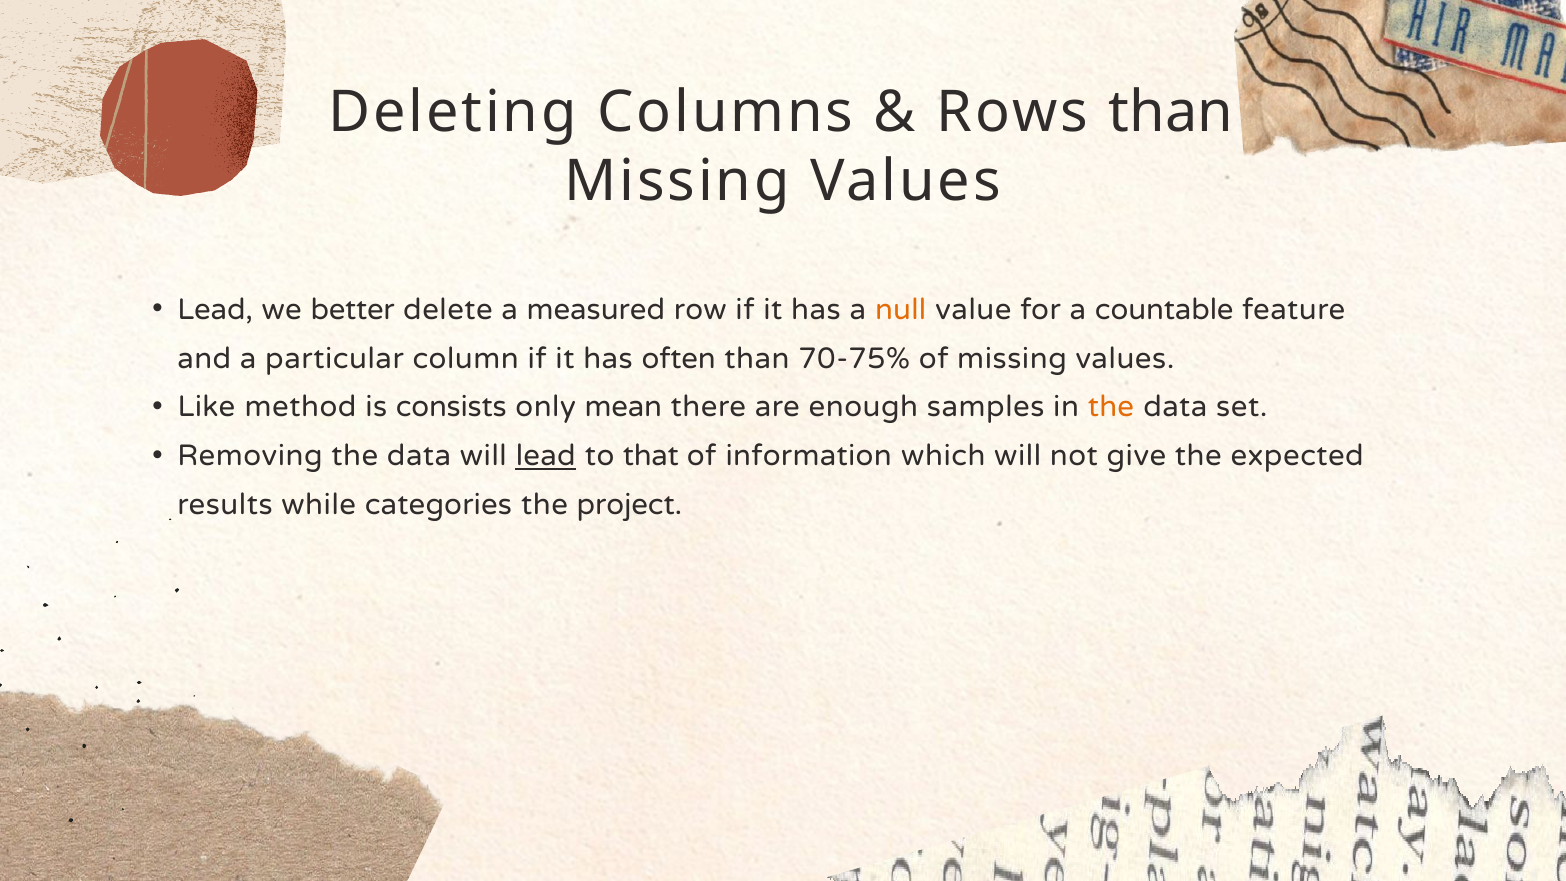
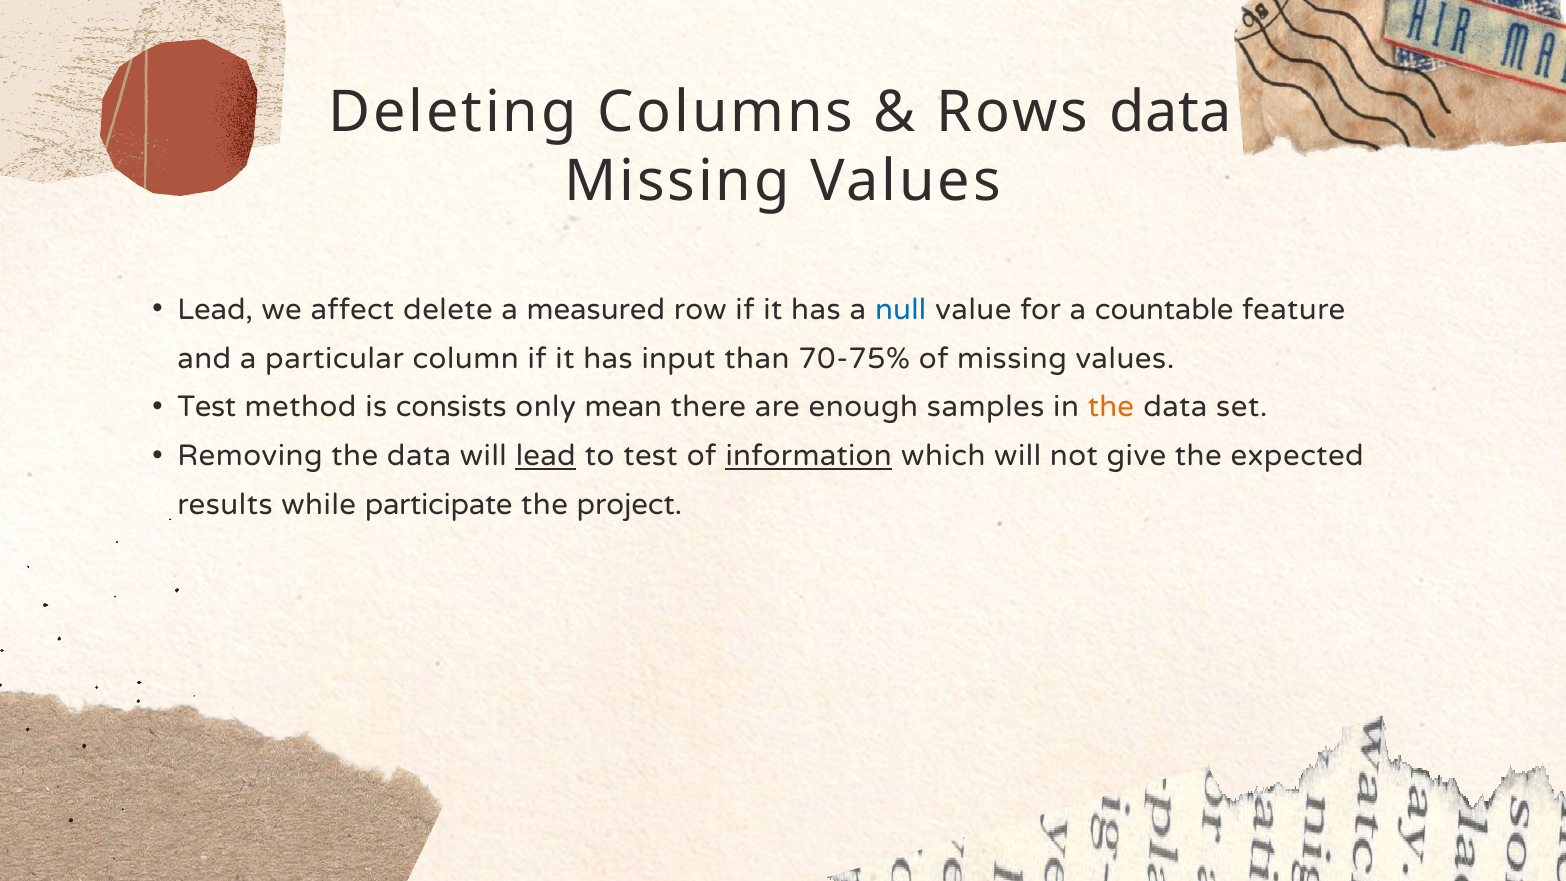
Rows than: than -> data
better: better -> affect
null colour: orange -> blue
often: often -> input
Like at (206, 407): Like -> Test
to that: that -> test
information underline: none -> present
categories: categories -> participate
